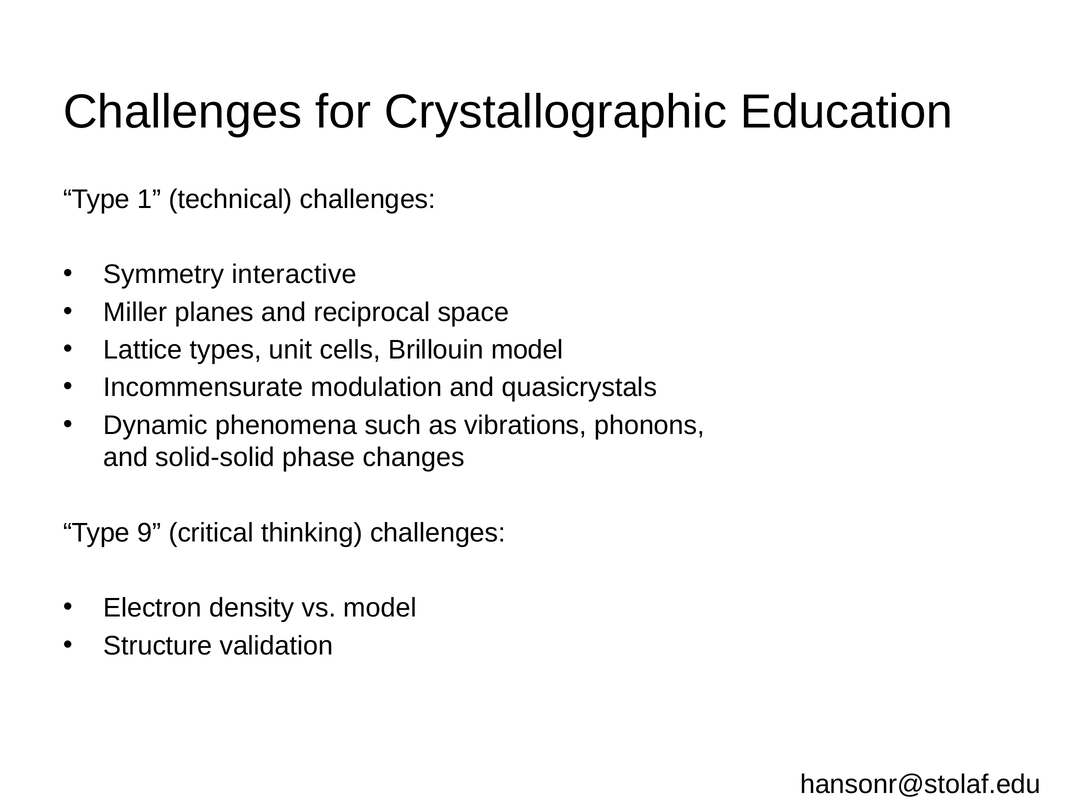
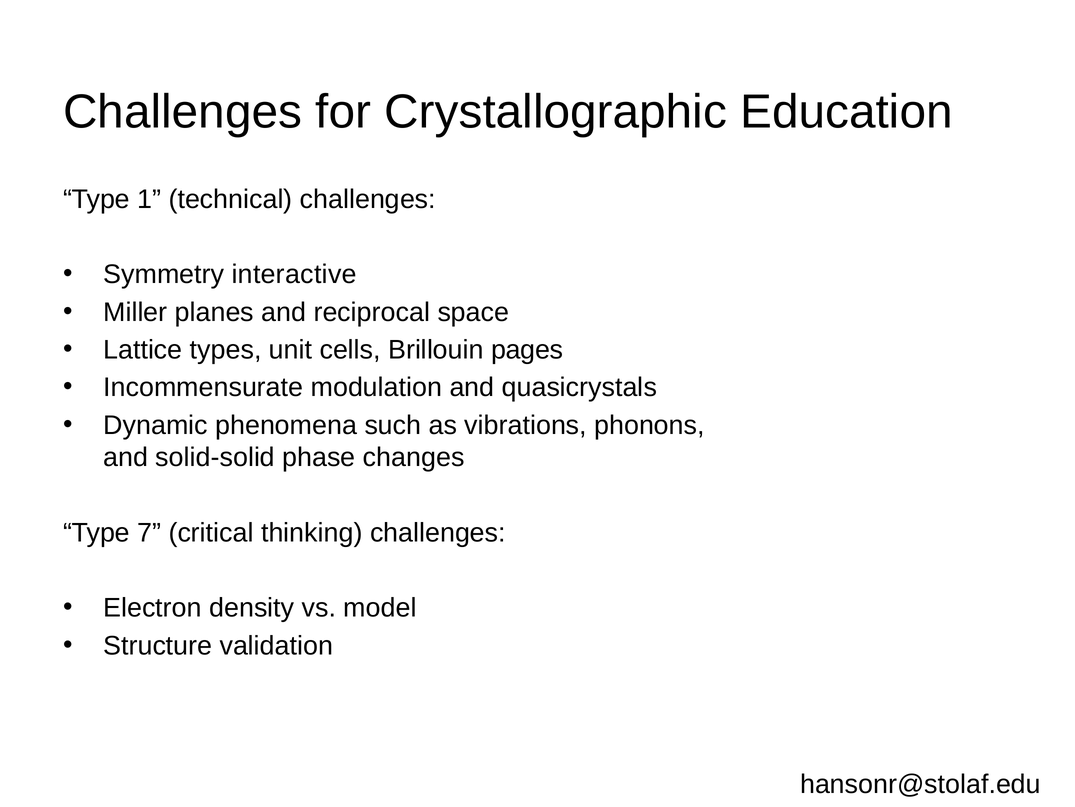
Brillouin model: model -> pages
9: 9 -> 7
